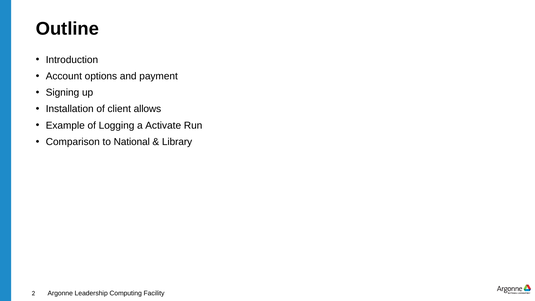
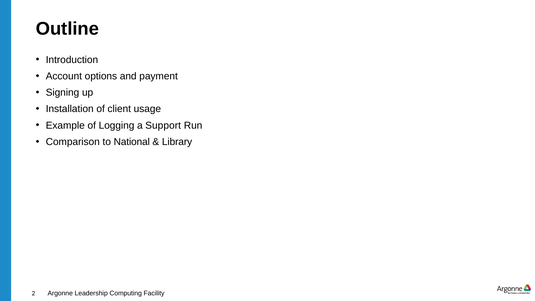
allows: allows -> usage
Activate: Activate -> Support
